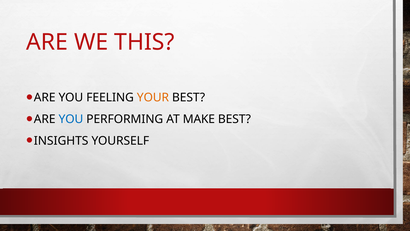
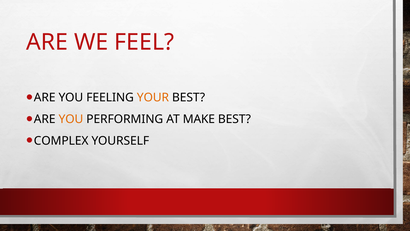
THIS: THIS -> FEEL
YOU at (71, 119) colour: blue -> orange
INSIGHTS: INSIGHTS -> COMPLEX
